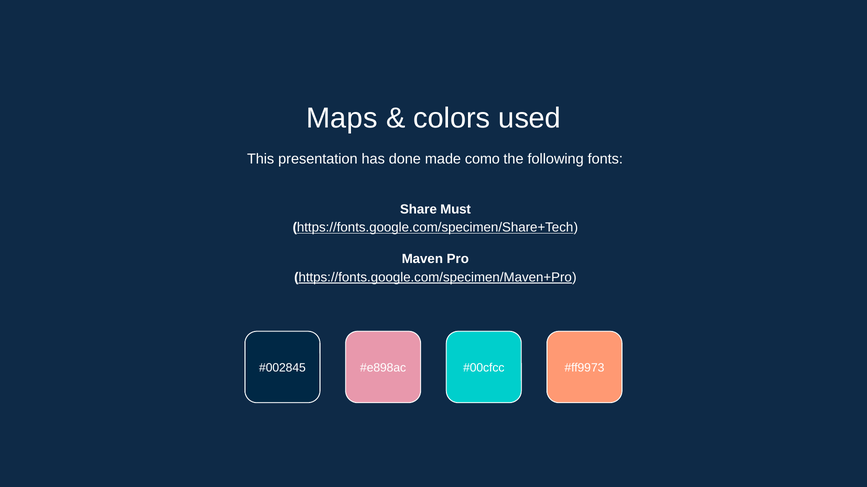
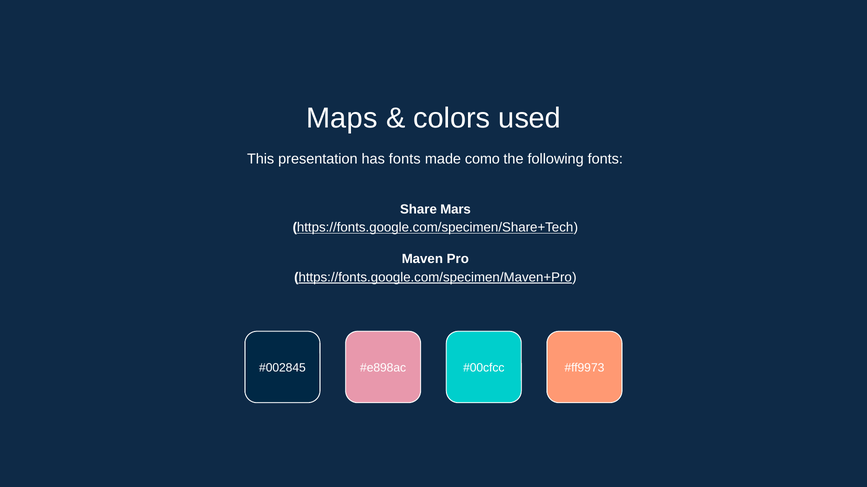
has done: done -> fonts
Must: Must -> Mars
